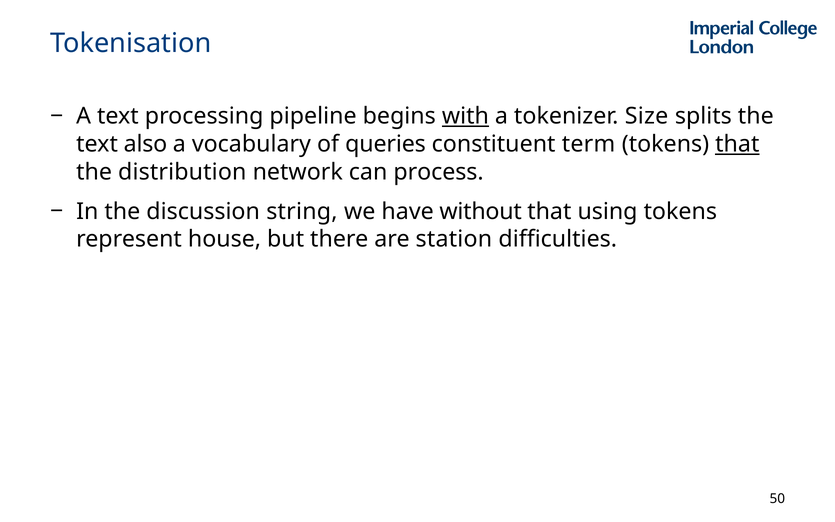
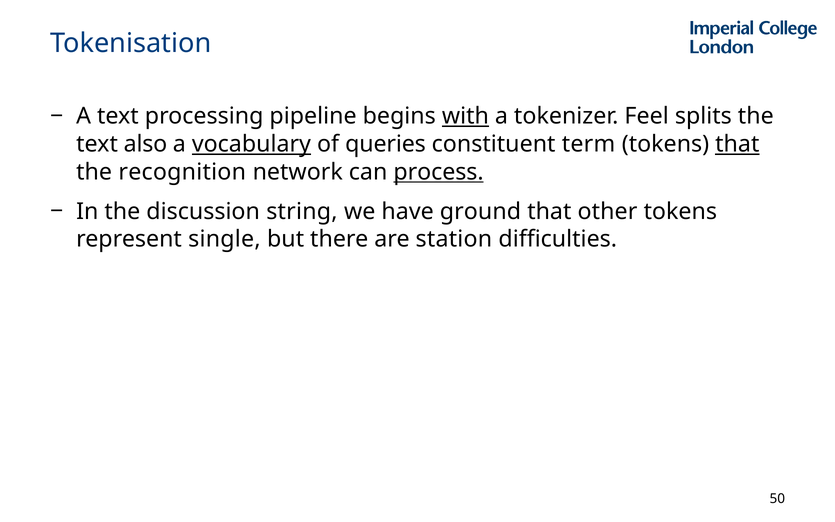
Size: Size -> Feel
vocabulary underline: none -> present
distribution: distribution -> recognition
process underline: none -> present
without: without -> ground
using: using -> other
house: house -> single
